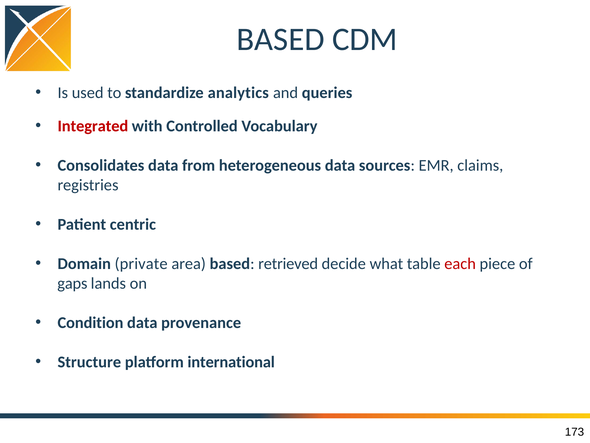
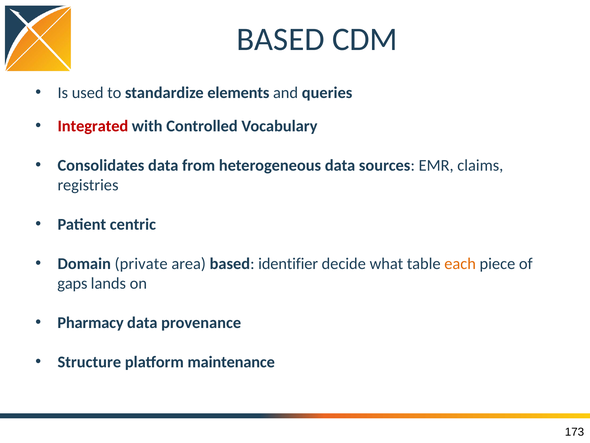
analytics: analytics -> elements
retrieved: retrieved -> identifier
each colour: red -> orange
Condition: Condition -> Pharmacy
international: international -> maintenance
